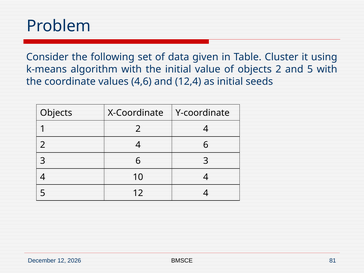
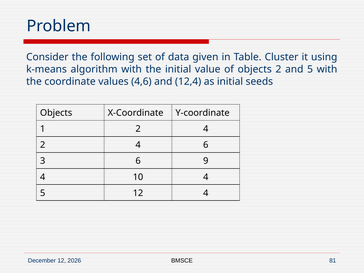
3 6 3: 3 -> 9
